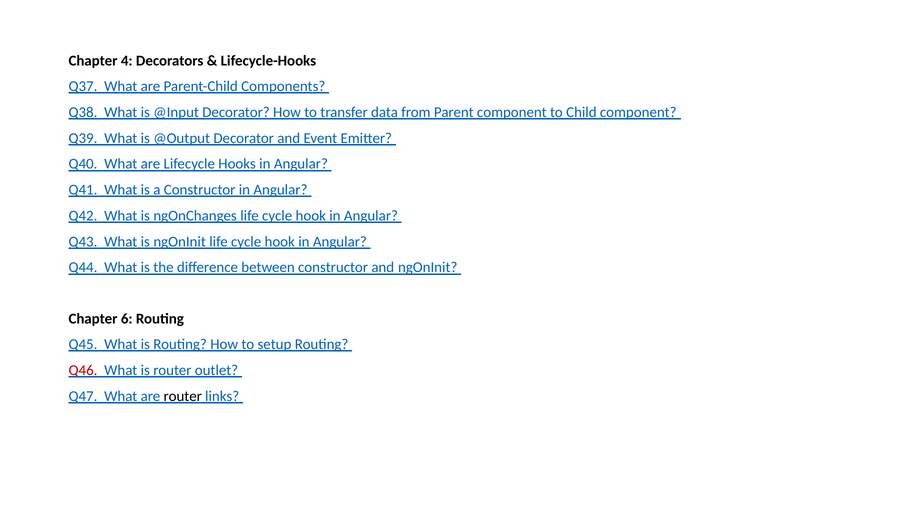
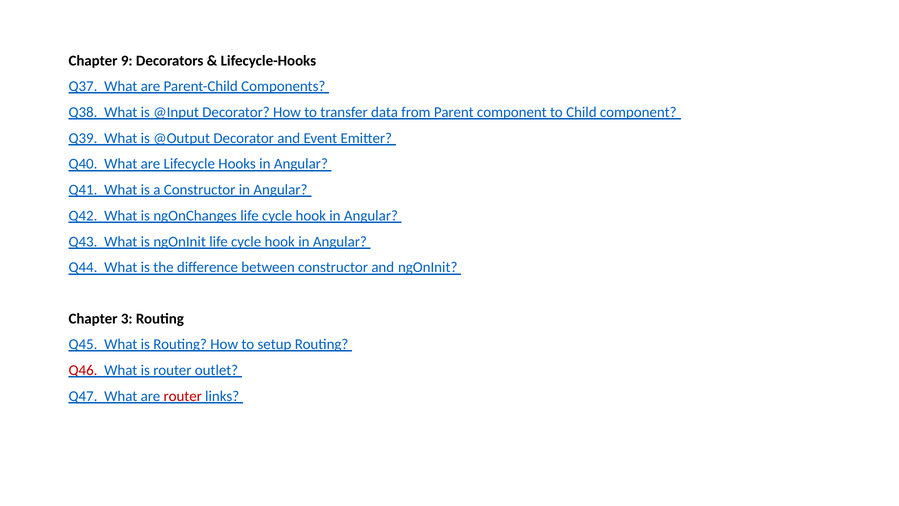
4: 4 -> 9
6: 6 -> 3
router at (183, 396) colour: black -> red
